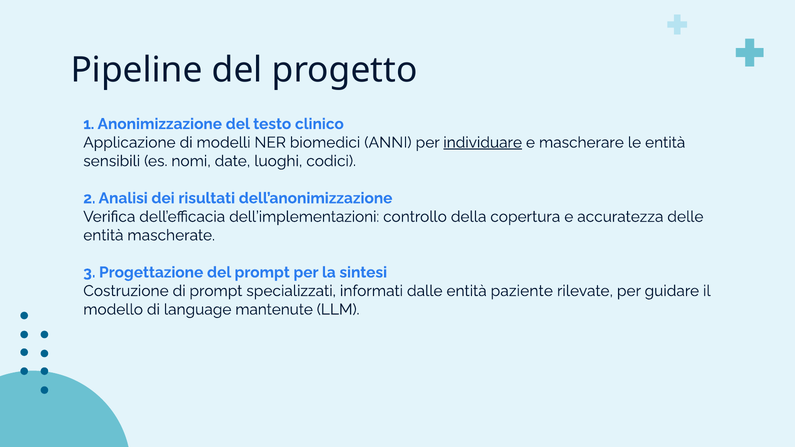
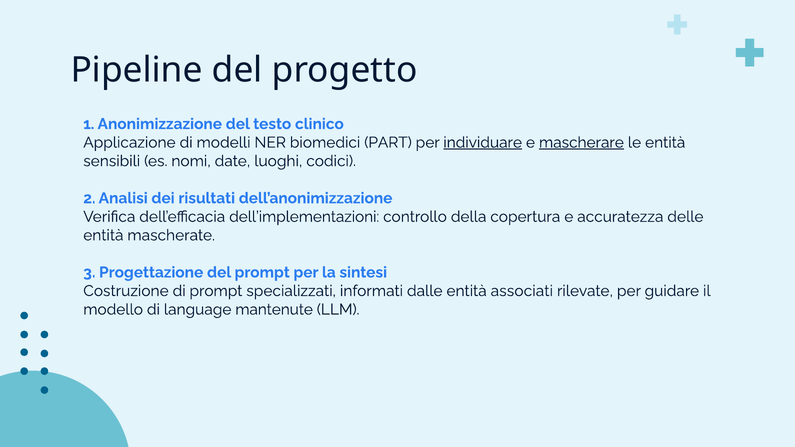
ANNI: ANNI -> PART
mascherare underline: none -> present
paziente: paziente -> associati
